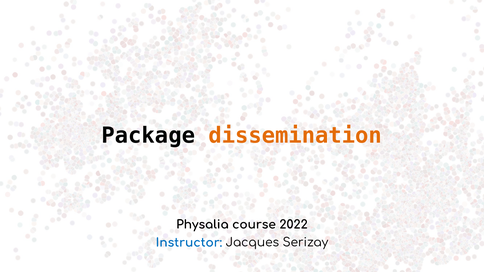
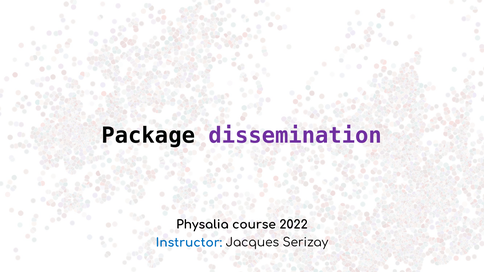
dissemination colour: orange -> purple
